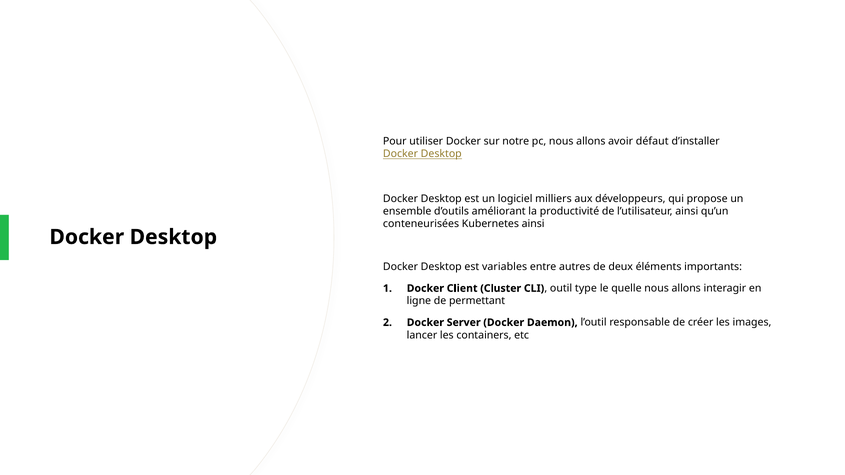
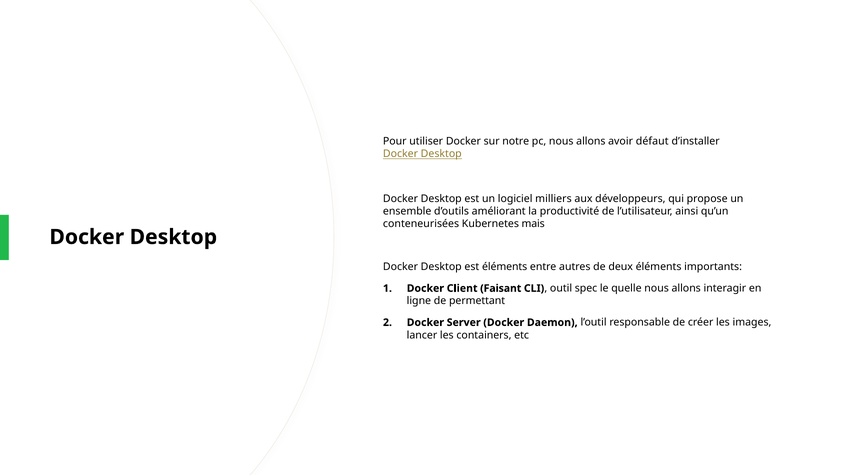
Kubernetes ainsi: ainsi -> mais
est variables: variables -> éléments
Cluster: Cluster -> Faisant
type: type -> spec
